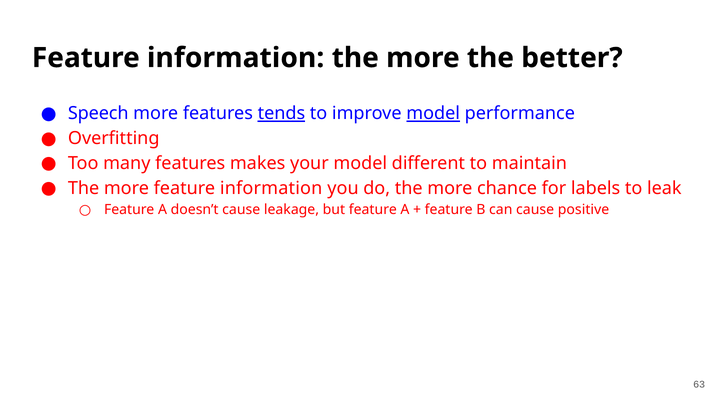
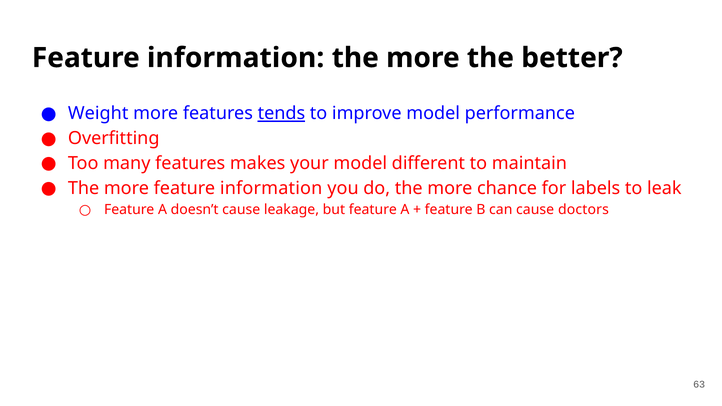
Speech: Speech -> Weight
model at (433, 114) underline: present -> none
positive: positive -> doctors
